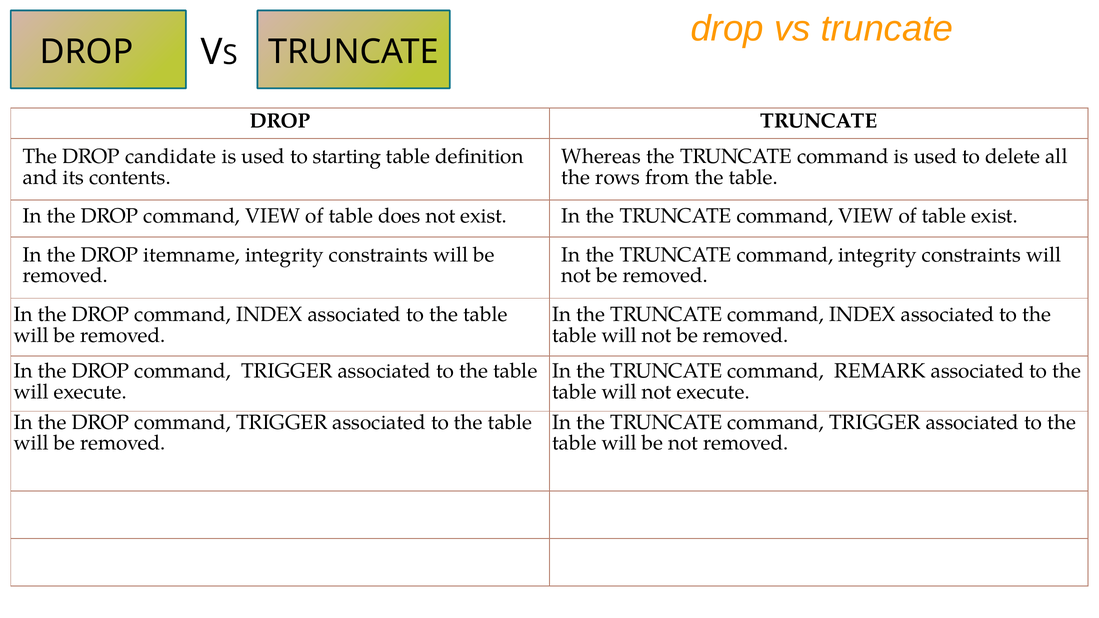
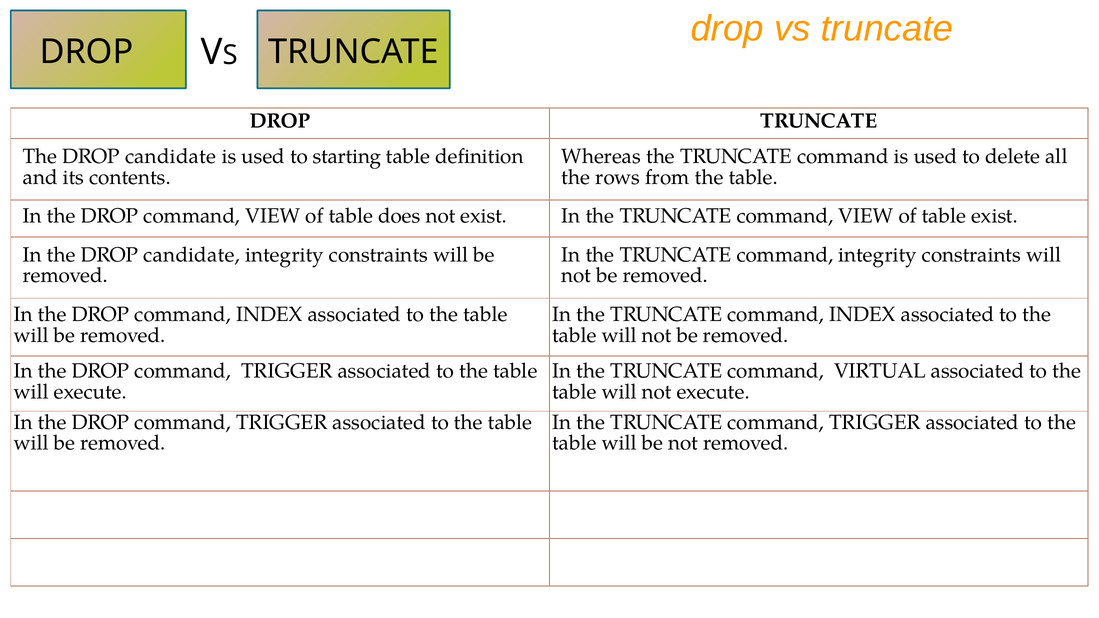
In the DROP itemname: itemname -> candidate
REMARK: REMARK -> VIRTUAL
